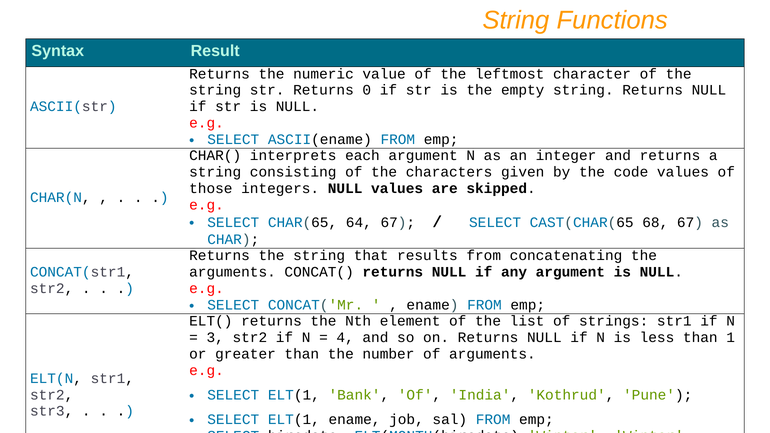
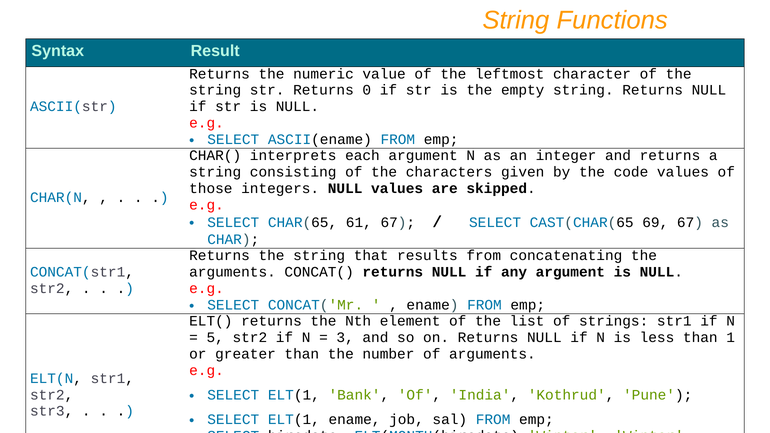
64: 64 -> 61
68: 68 -> 69
3: 3 -> 5
4: 4 -> 3
